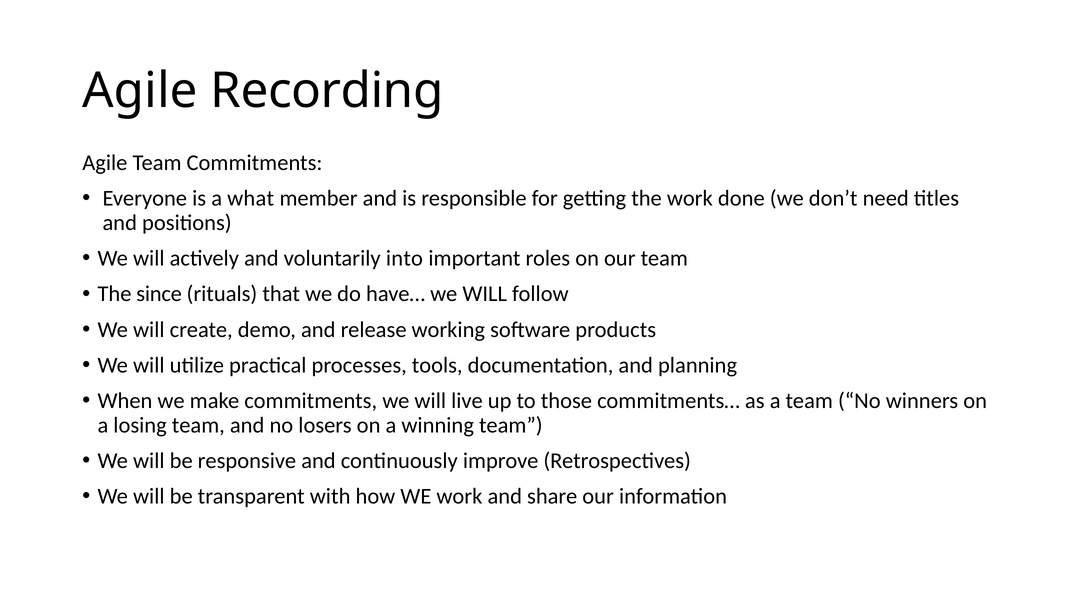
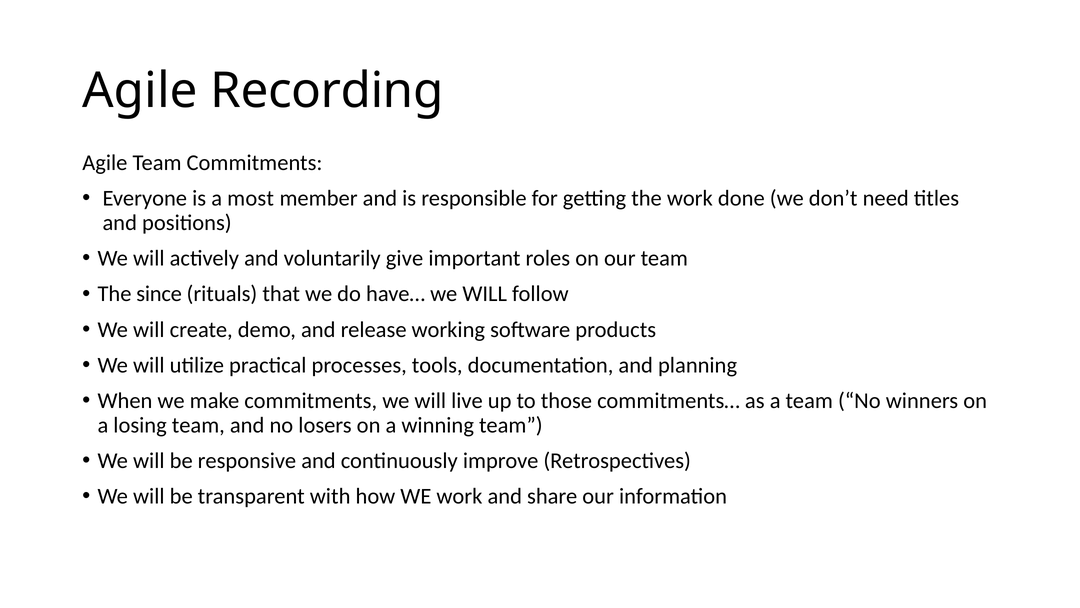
what: what -> most
into: into -> give
